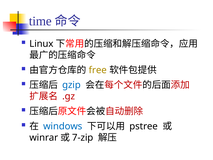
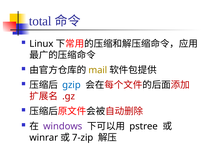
time: time -> total
free: free -> mail
windows colour: blue -> purple
